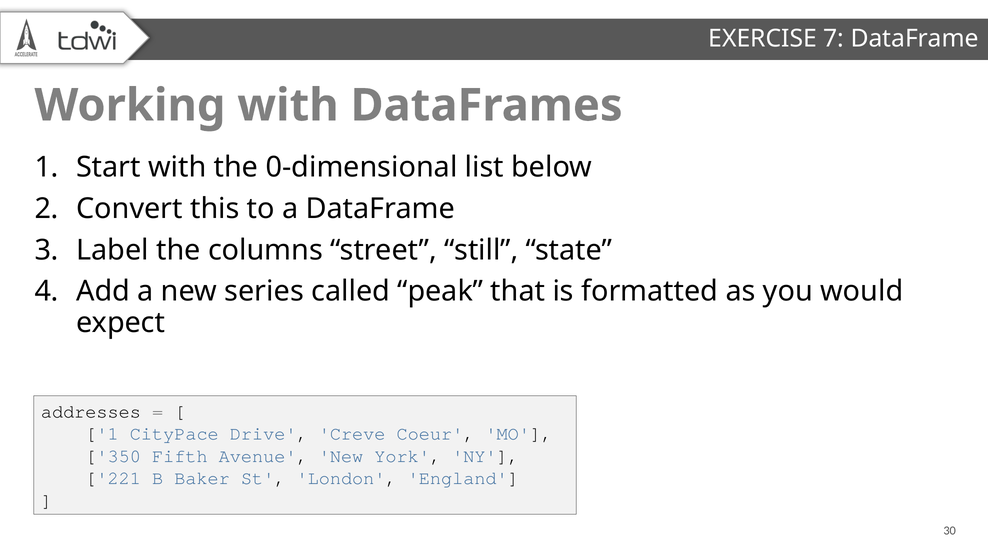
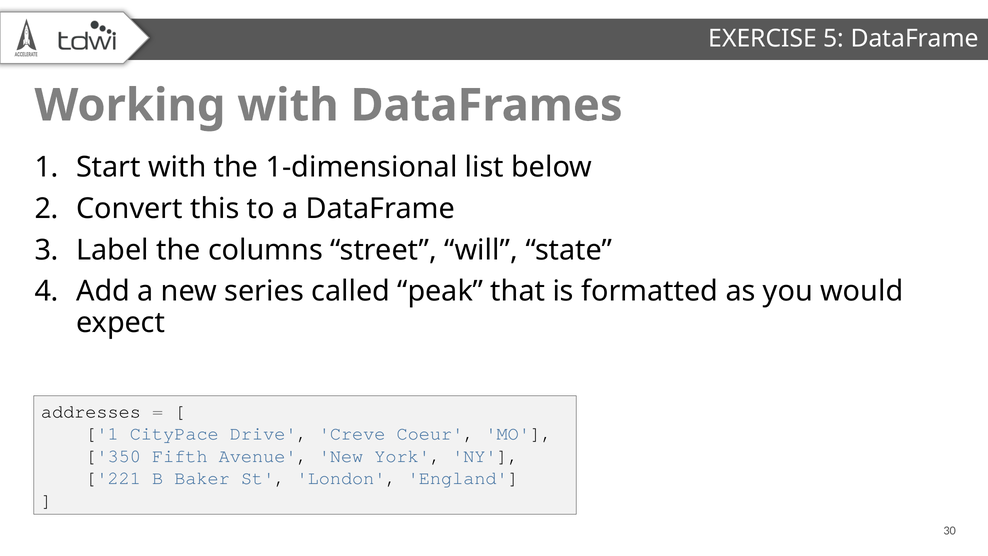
7: 7 -> 5
0-dimensional: 0-dimensional -> 1-dimensional
still: still -> will
